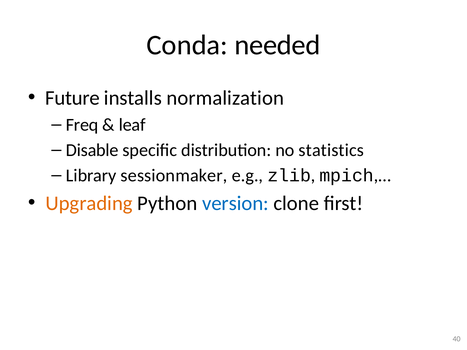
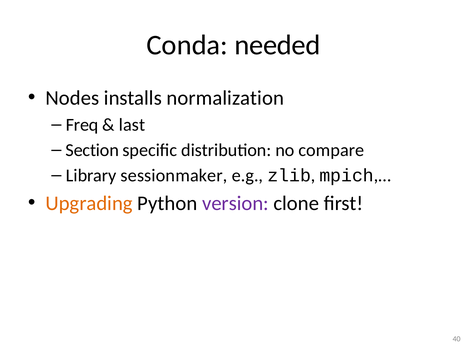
Future: Future -> Nodes
leaf: leaf -> last
Disable: Disable -> Section
statistics: statistics -> compare
version colour: blue -> purple
